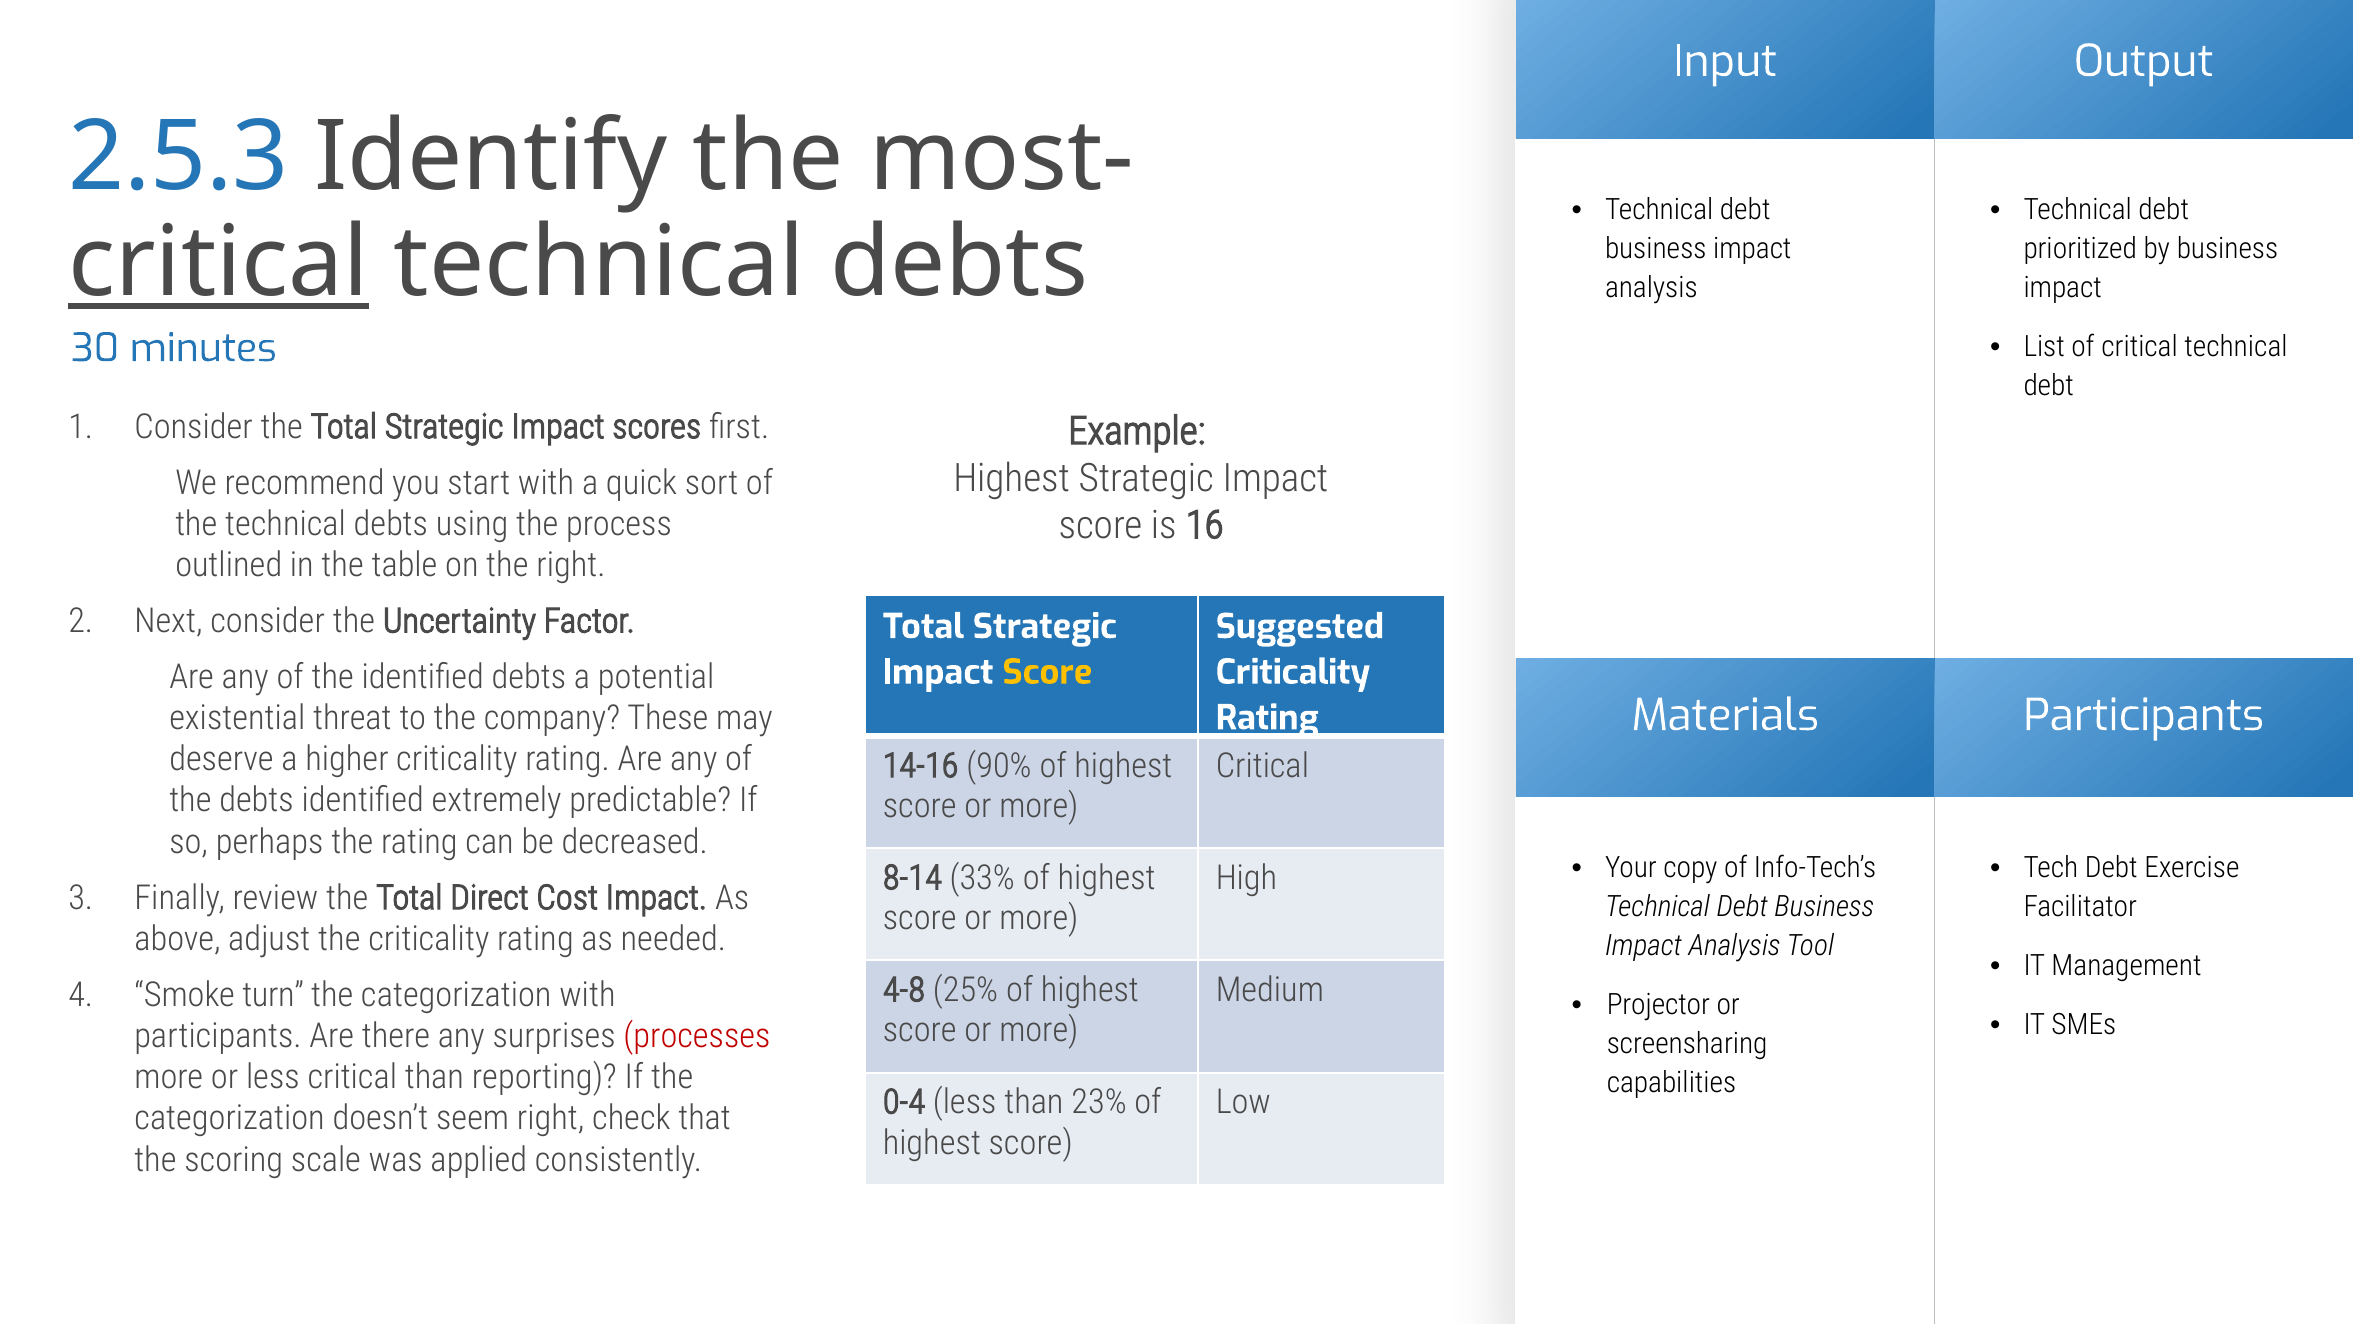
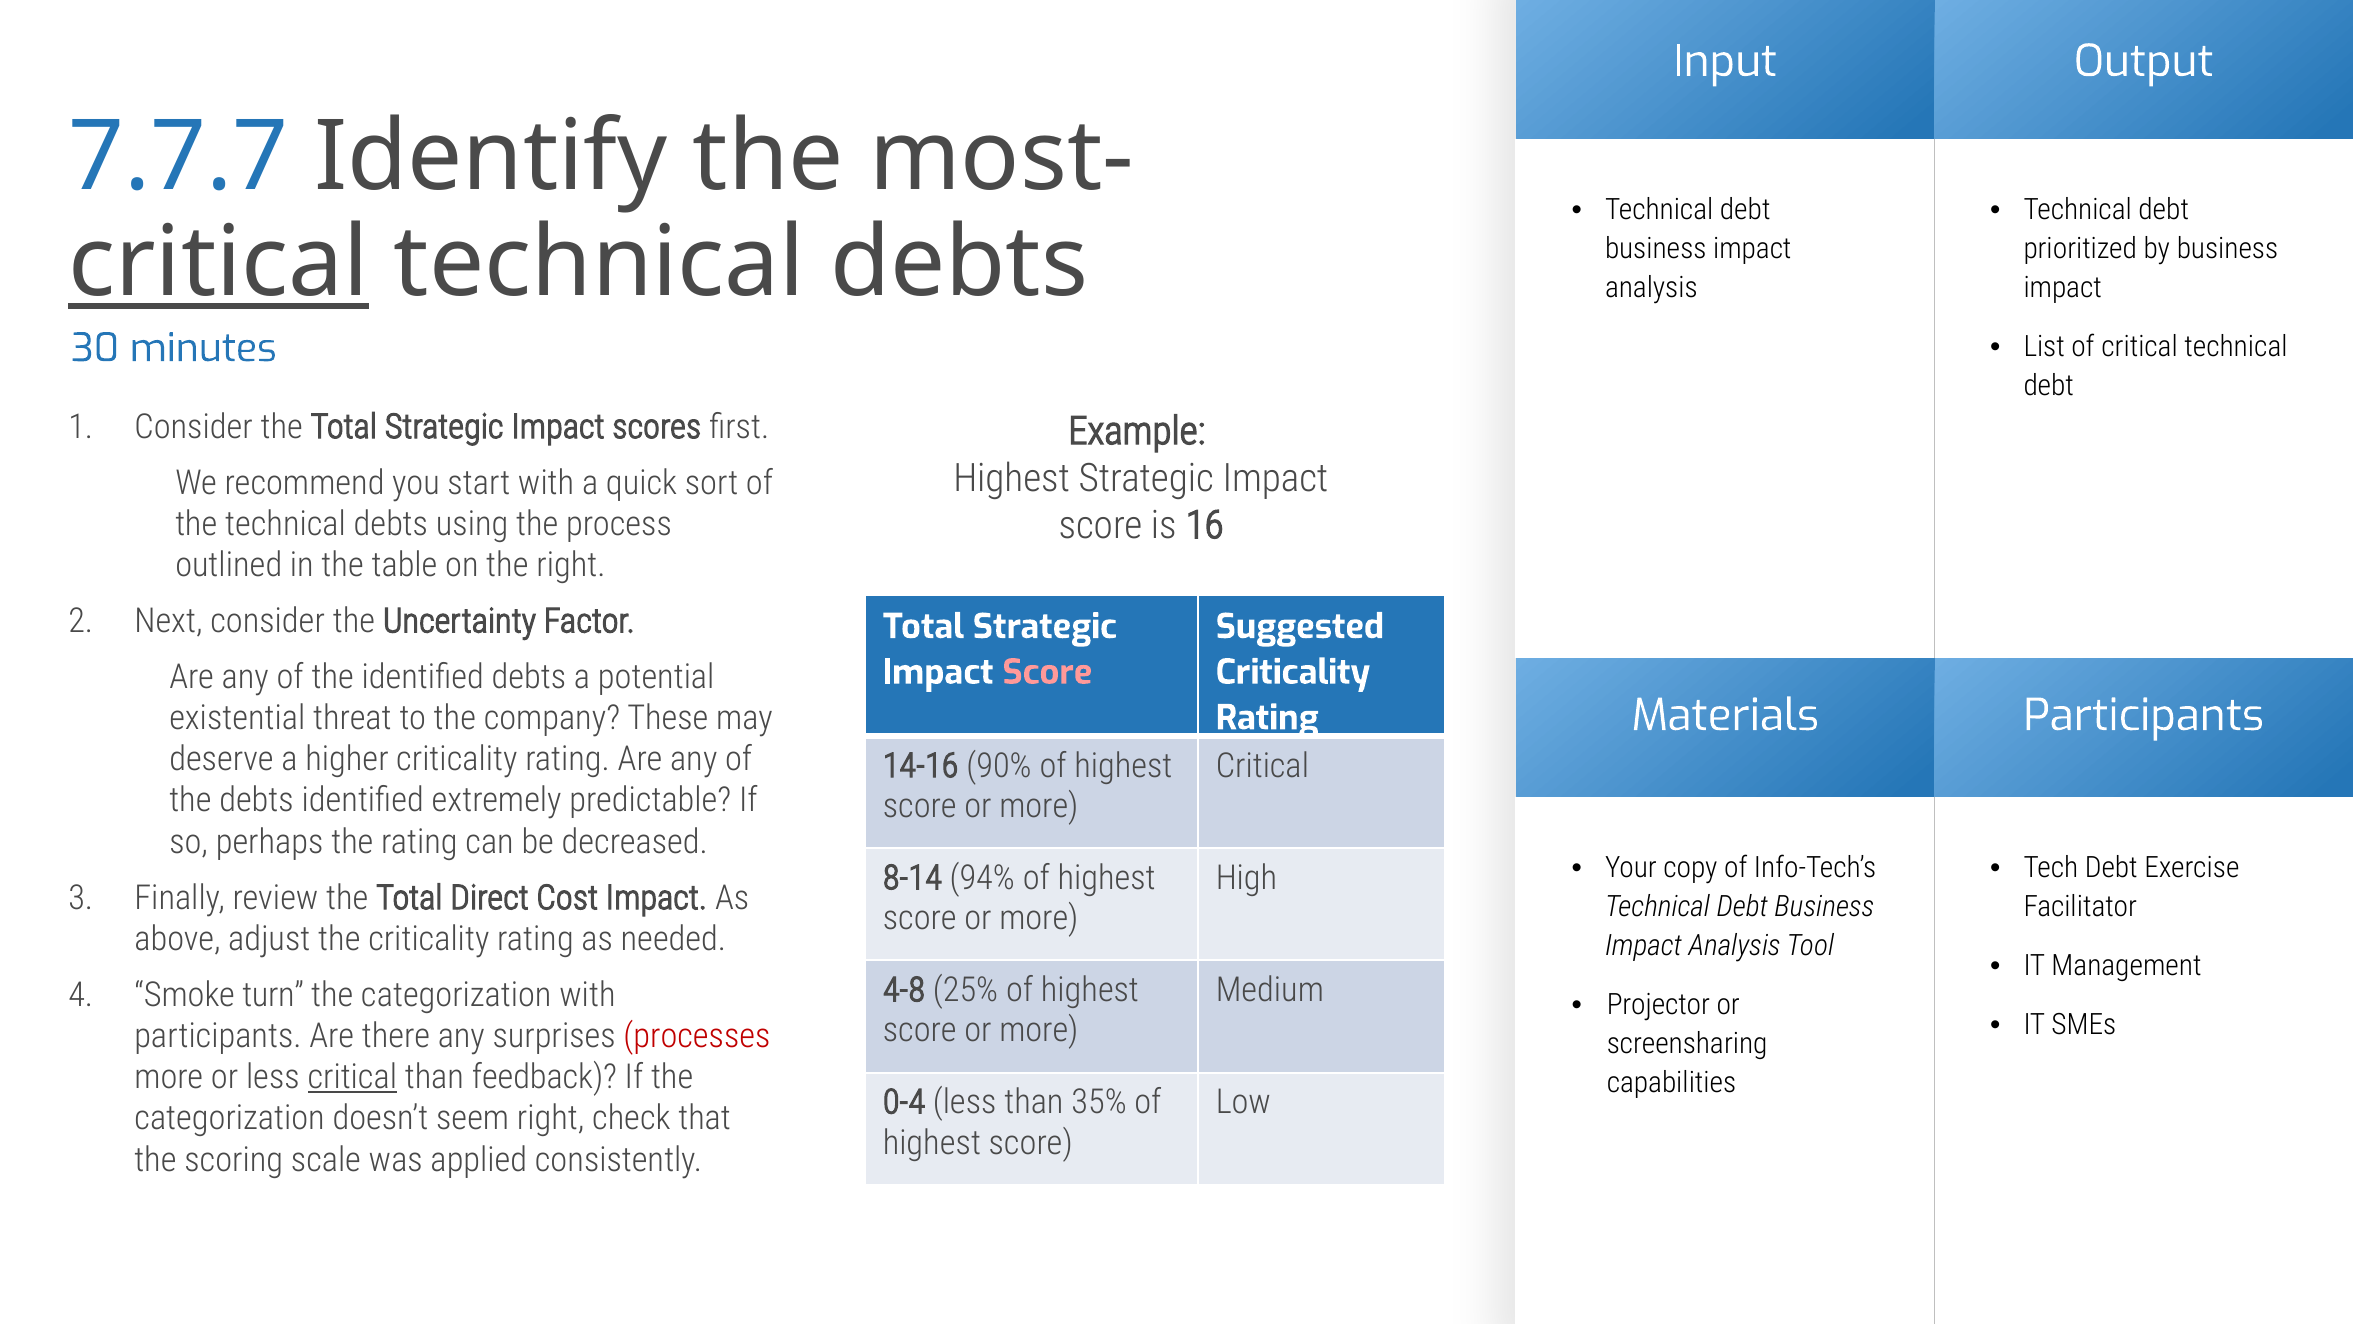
2.5.3: 2.5.3 -> 7.7.7
Score at (1047, 672) colour: yellow -> pink
33%: 33% -> 94%
critical at (352, 1077) underline: none -> present
reporting: reporting -> feedback
23%: 23% -> 35%
